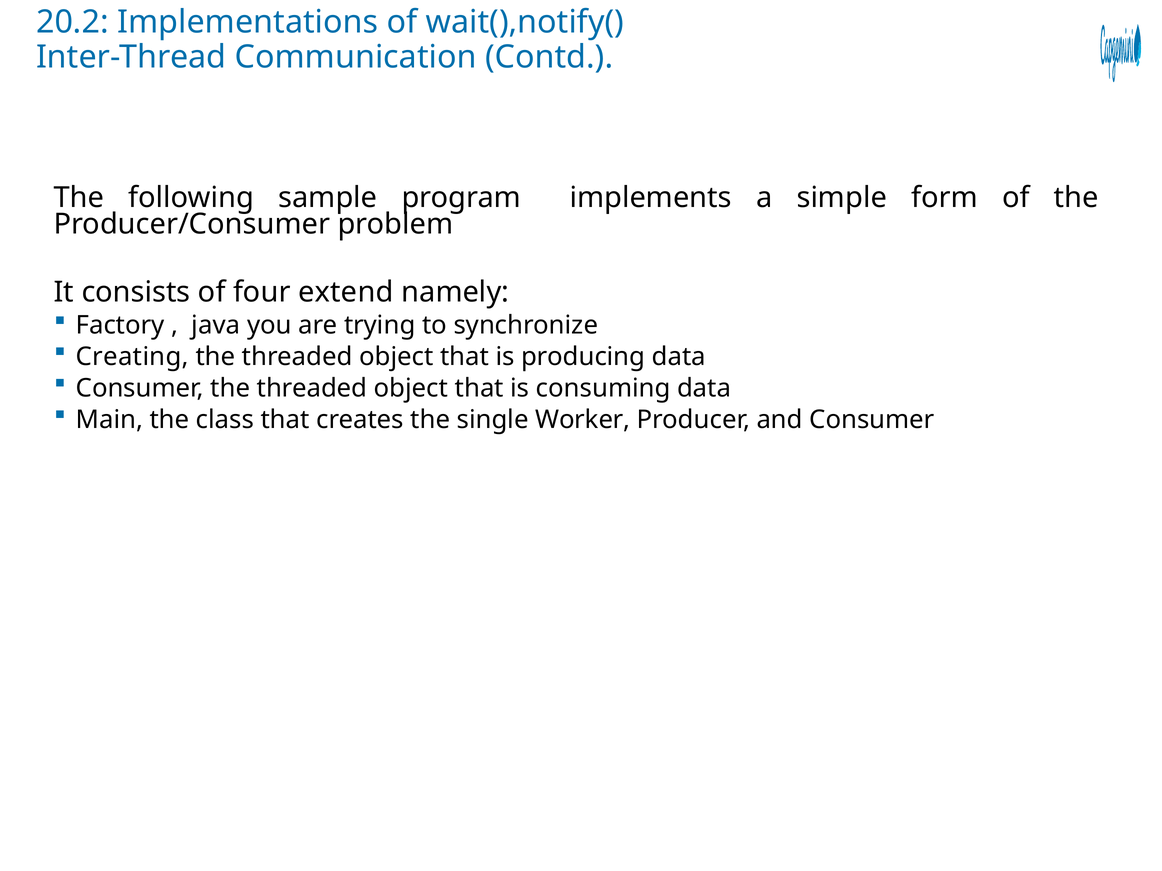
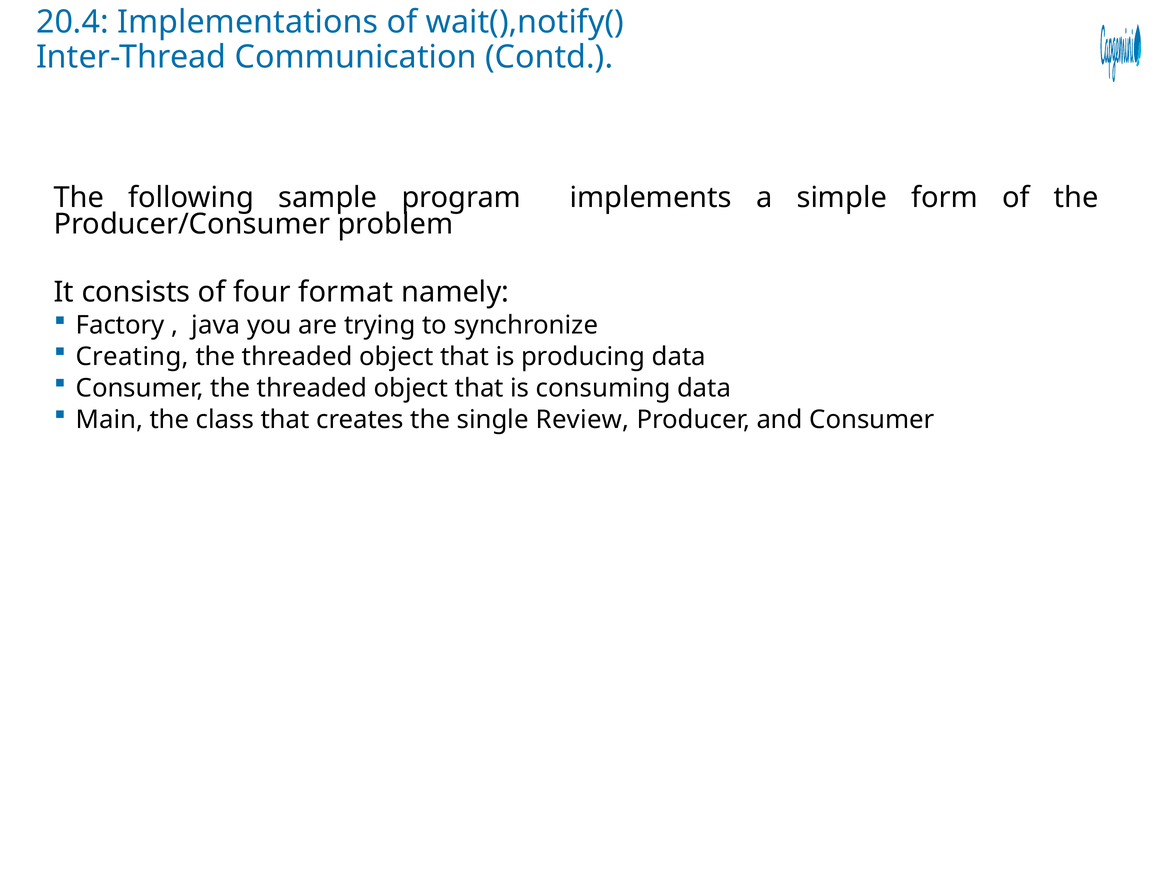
20.2: 20.2 -> 20.4
extend: extend -> format
Worker: Worker -> Review
